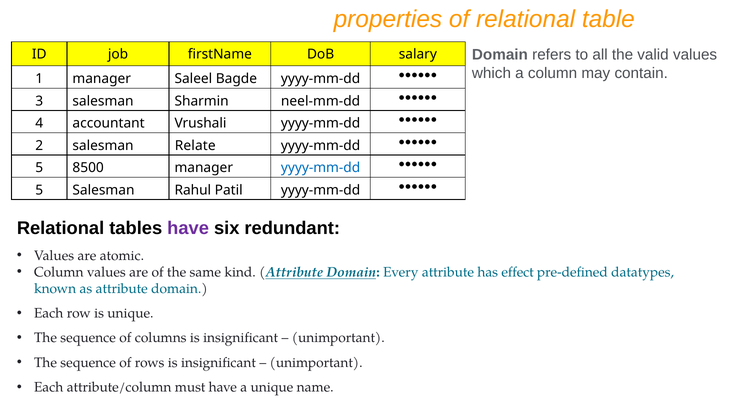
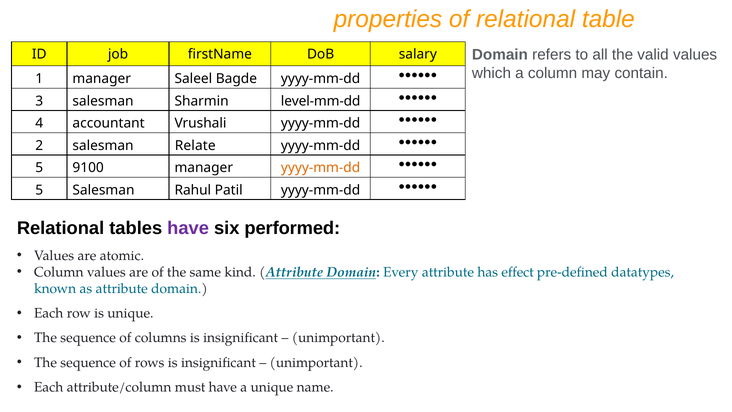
neel-mm-dd: neel-mm-dd -> level-mm-dd
8500: 8500 -> 9100
yyyy-mm-dd at (321, 168) colour: blue -> orange
redundant: redundant -> performed
